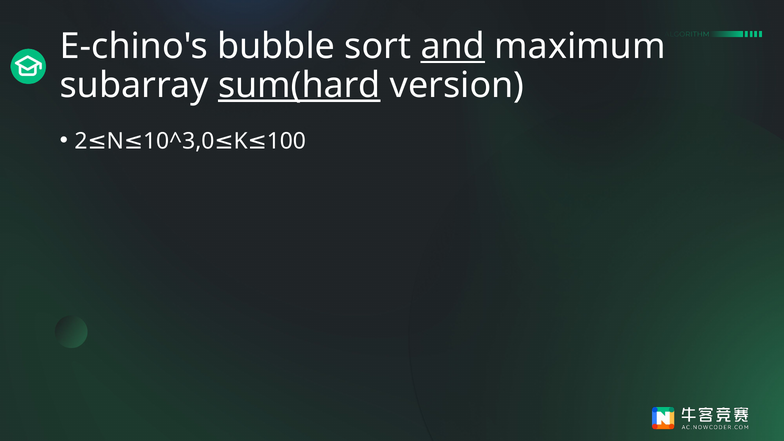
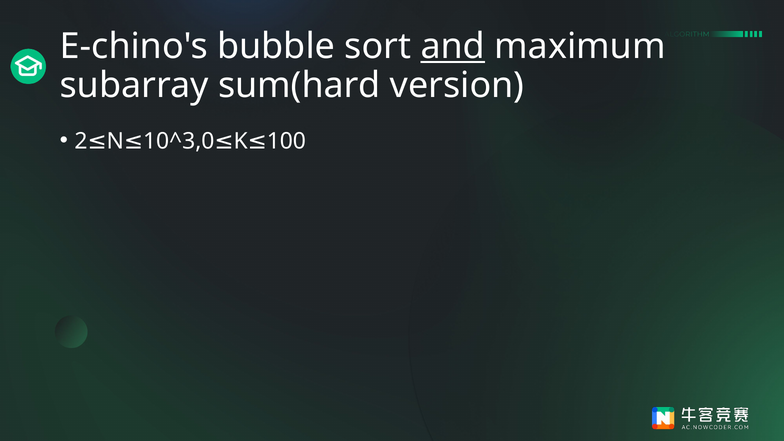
sum(hard underline: present -> none
